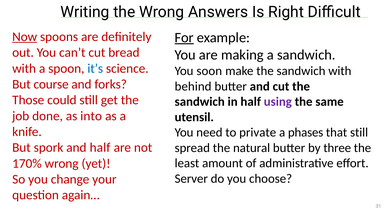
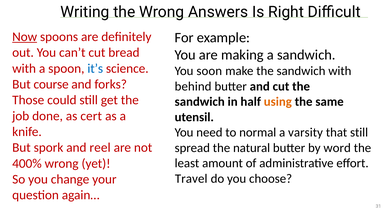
For underline: present -> none
using colour: purple -> orange
into: into -> cert
private: private -> normal
phases: phases -> varsity
and half: half -> reel
three: three -> word
170%: 170% -> 400%
Server: Server -> Travel
